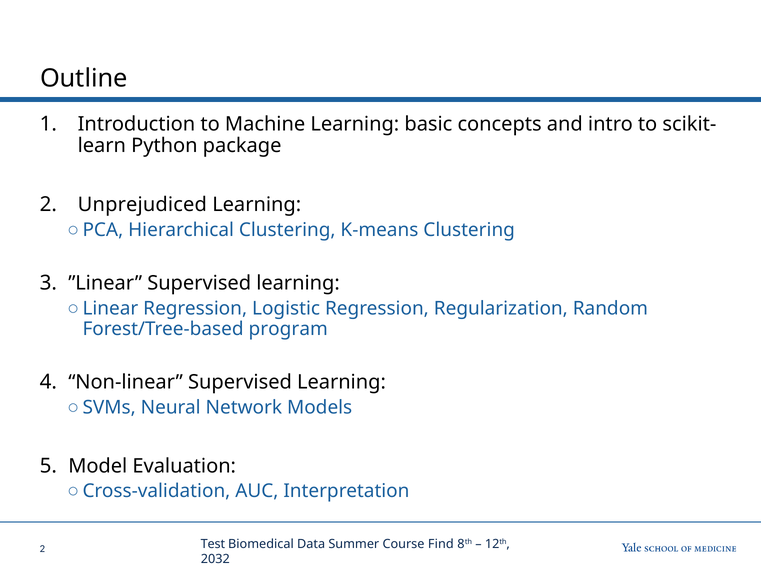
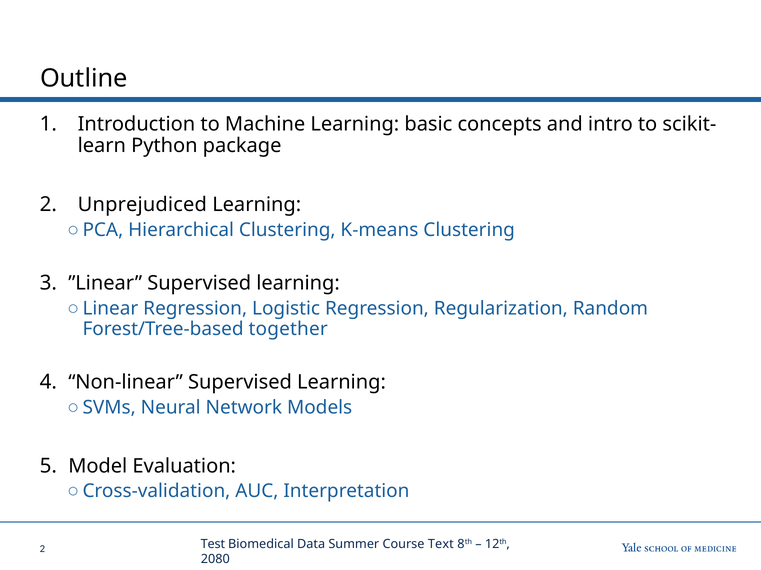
program: program -> together
Find: Find -> Text
2032: 2032 -> 2080
